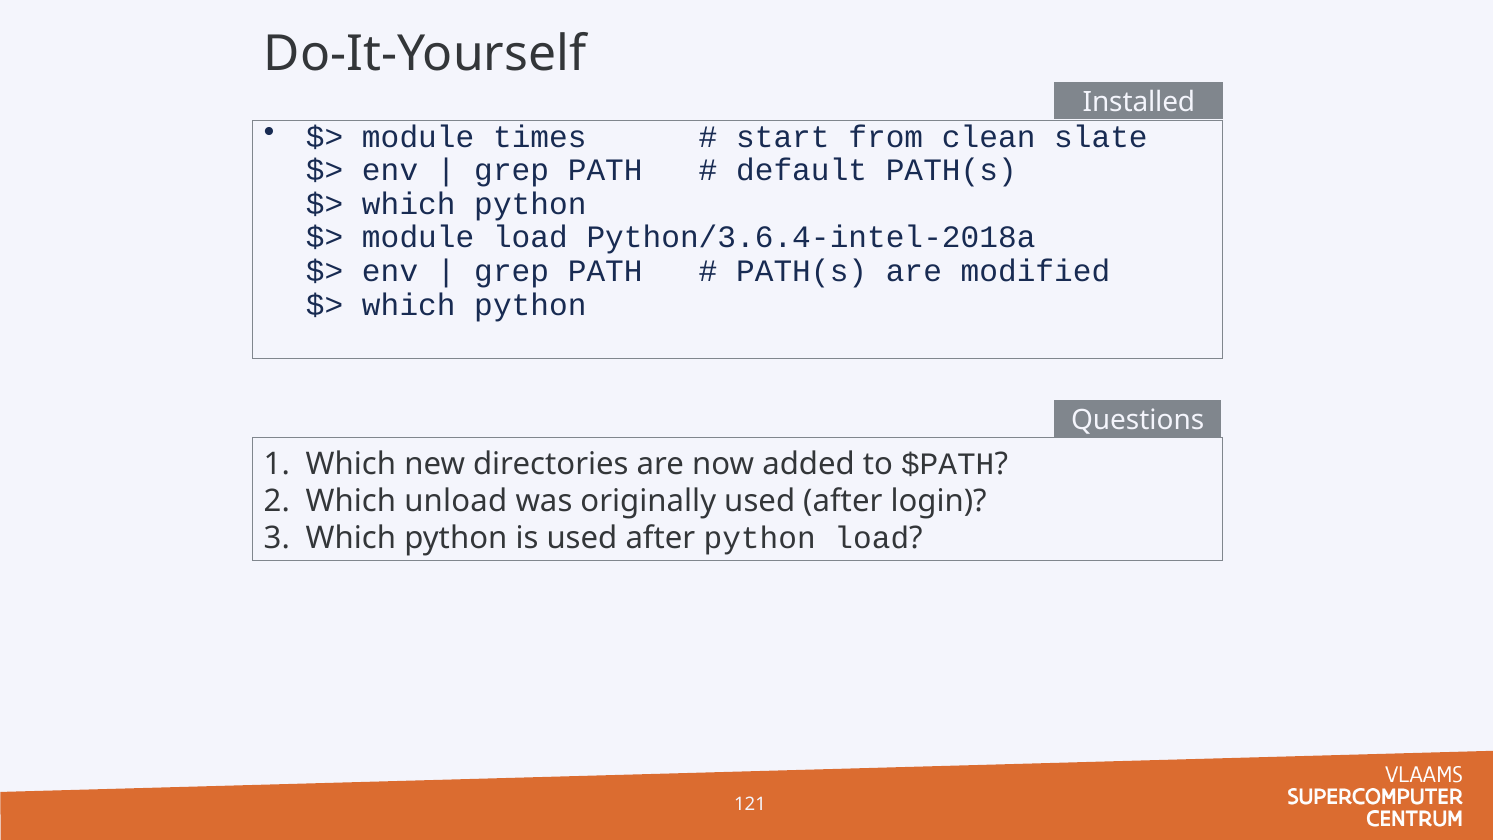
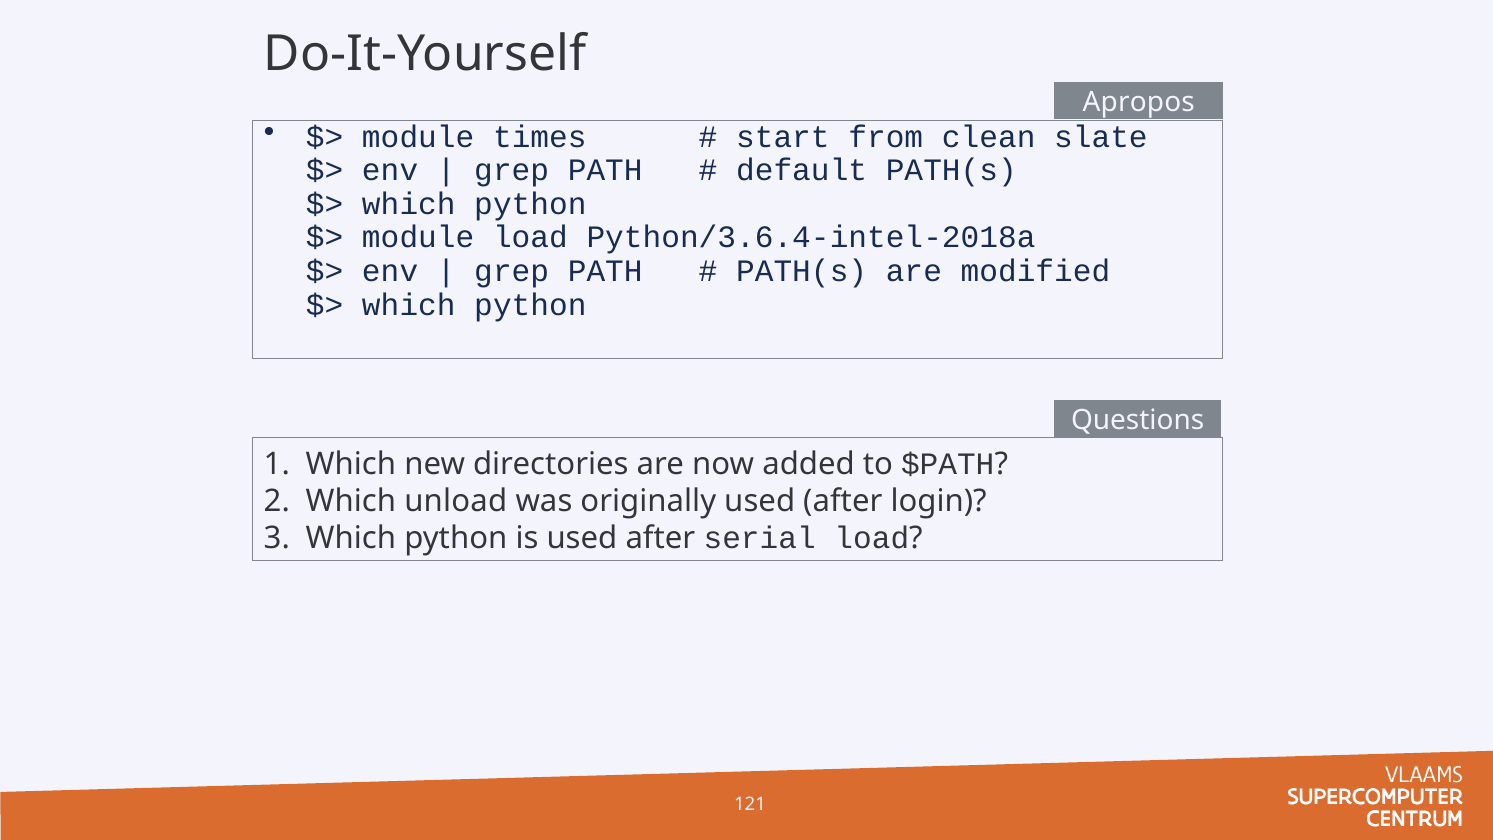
Installed: Installed -> Apropos
after python: python -> serial
